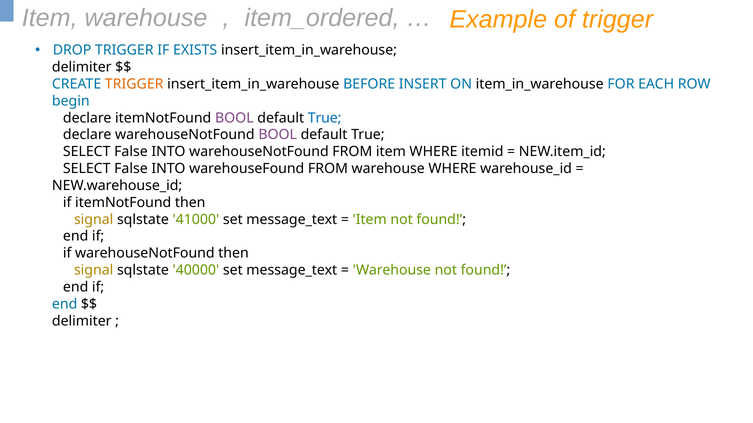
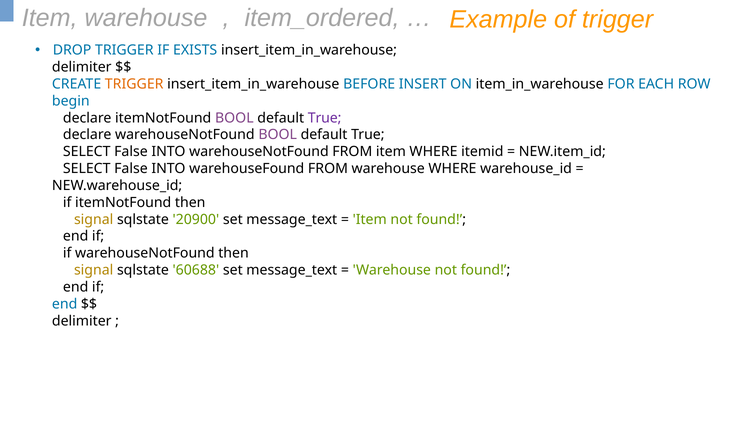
True at (325, 118) colour: blue -> purple
41000: 41000 -> 20900
40000: 40000 -> 60688
